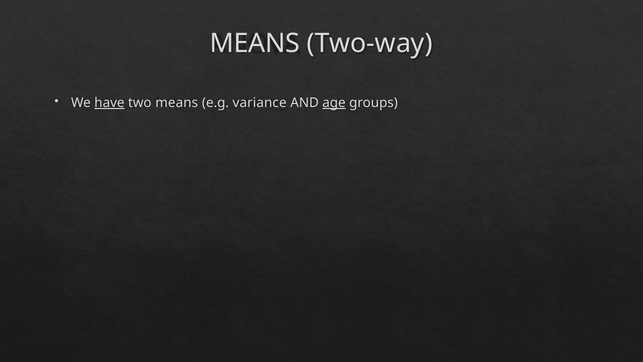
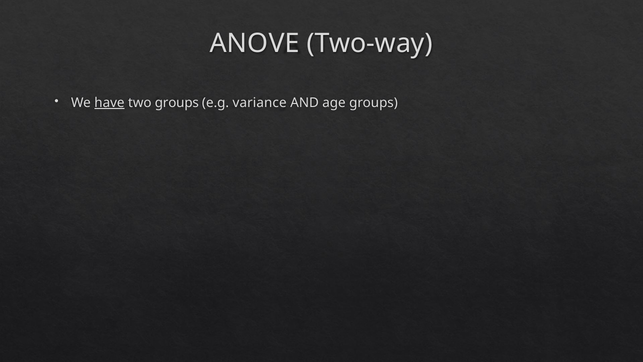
MEANS at (255, 44): MEANS -> ANOVE
two means: means -> groups
age underline: present -> none
